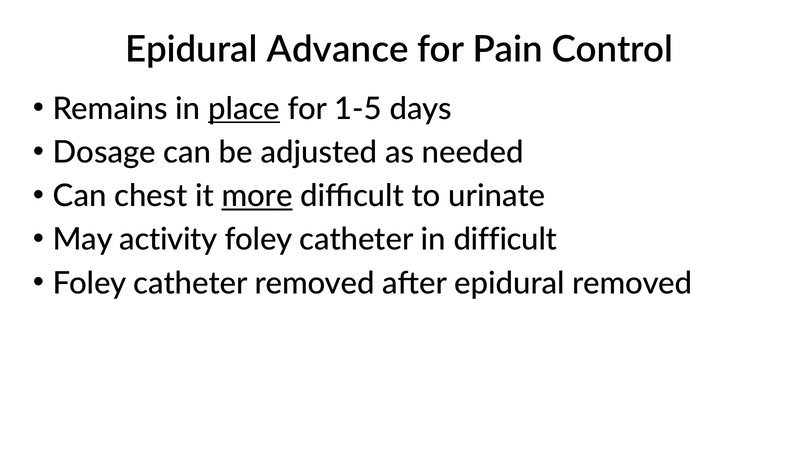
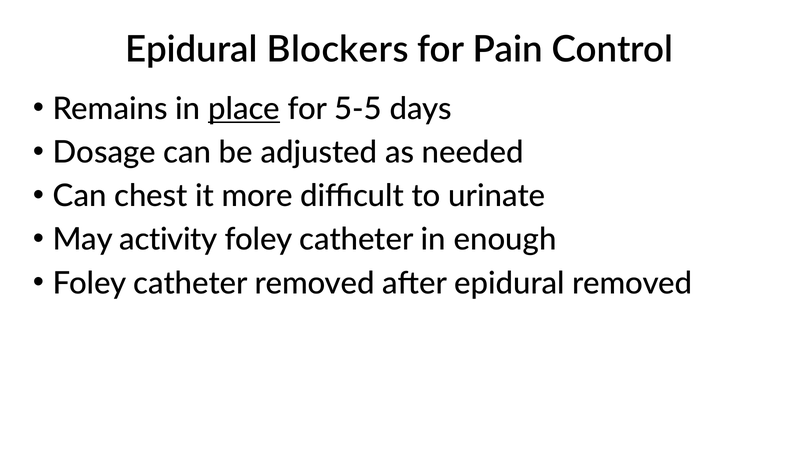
Advance: Advance -> Blockers
1-5: 1-5 -> 5-5
more underline: present -> none
in difficult: difficult -> enough
